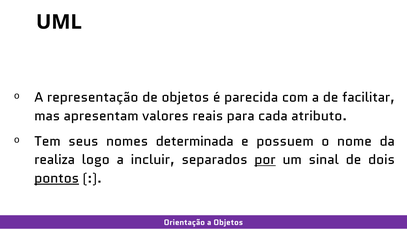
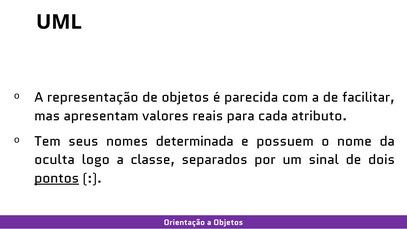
realiza: realiza -> oculta
incluir: incluir -> classe
por underline: present -> none
